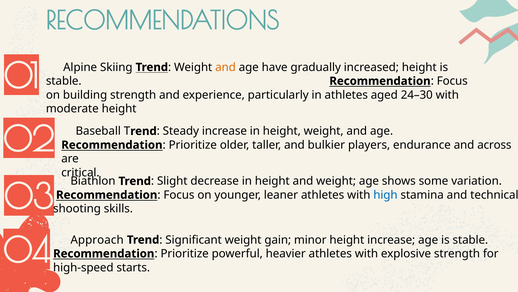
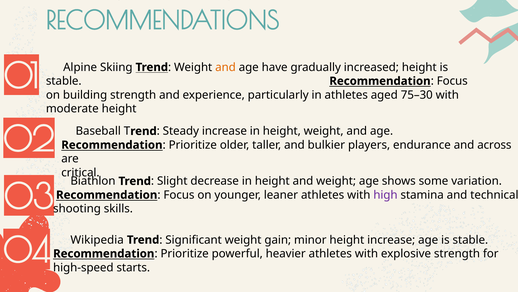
24–30: 24–30 -> 75–30
high colour: blue -> purple
Approach: Approach -> Wikipedia
